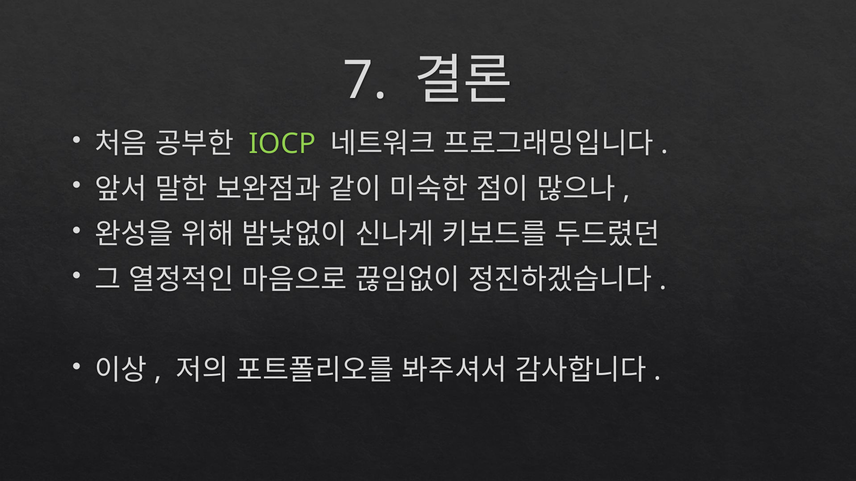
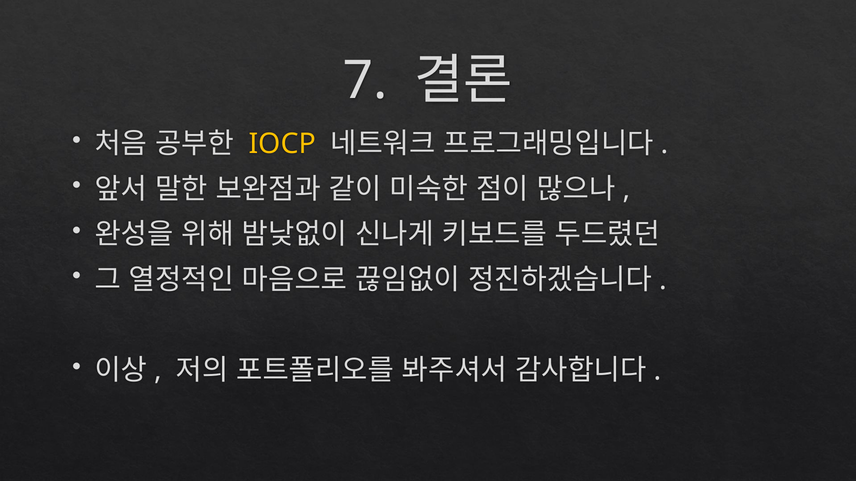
IOCP colour: light green -> yellow
